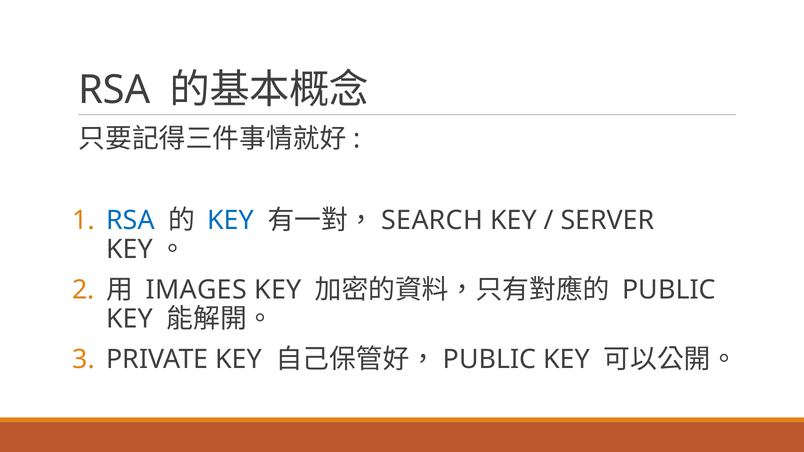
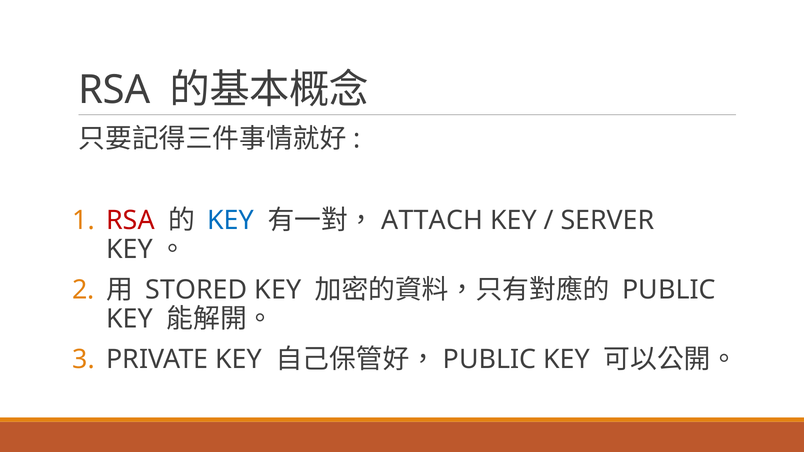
RSA at (131, 220) colour: blue -> red
SEARCH: SEARCH -> ATTACH
IMAGES: IMAGES -> STORED
